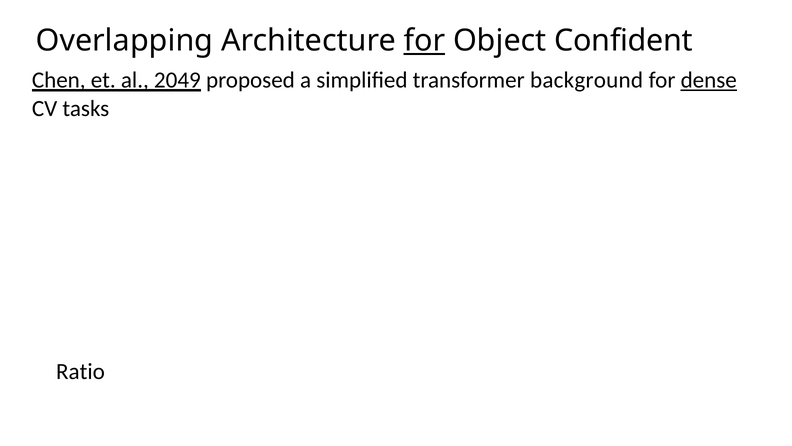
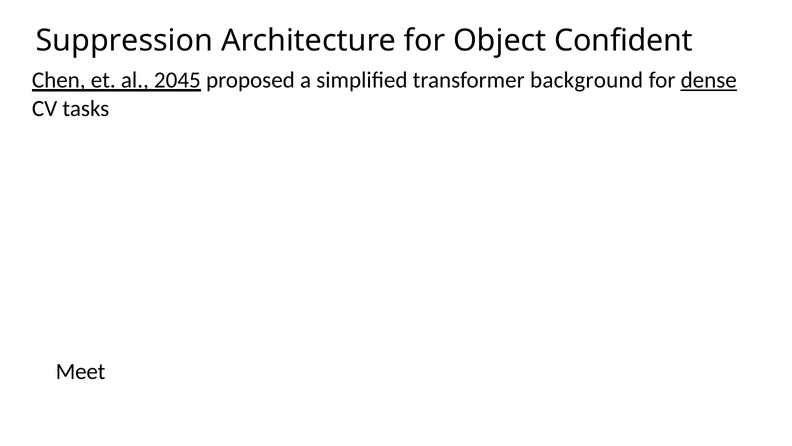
Overlapping: Overlapping -> Suppression
for at (424, 41) underline: present -> none
2049: 2049 -> 2045
Ratio: Ratio -> Meet
